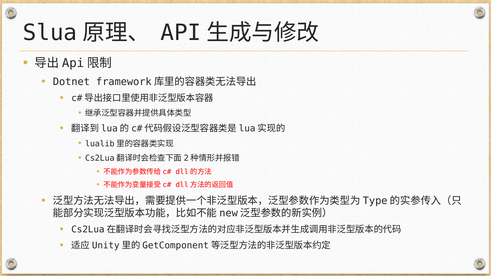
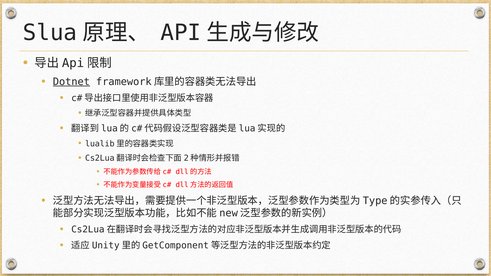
Dotnet underline: none -> present
